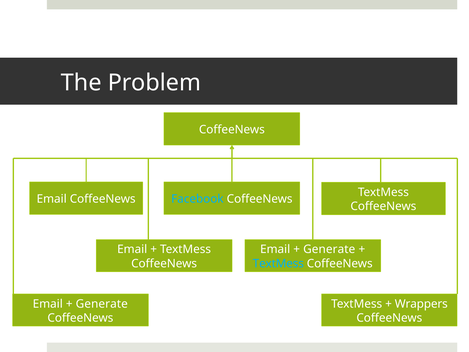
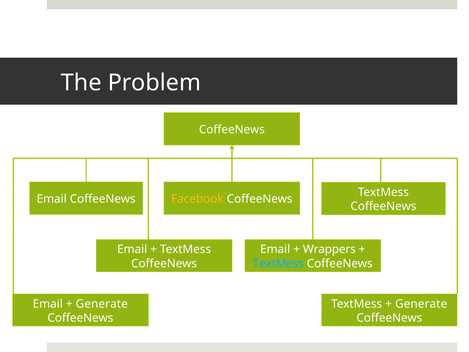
Facebook colour: light blue -> yellow
Generate at (329, 249): Generate -> Wrappers
Wrappers at (421, 304): Wrappers -> Generate
